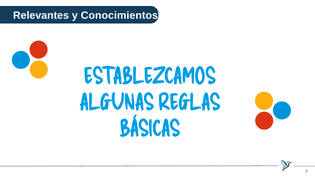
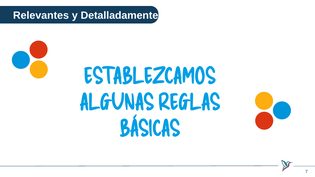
Conocimientos: Conocimientos -> Detalladamente
